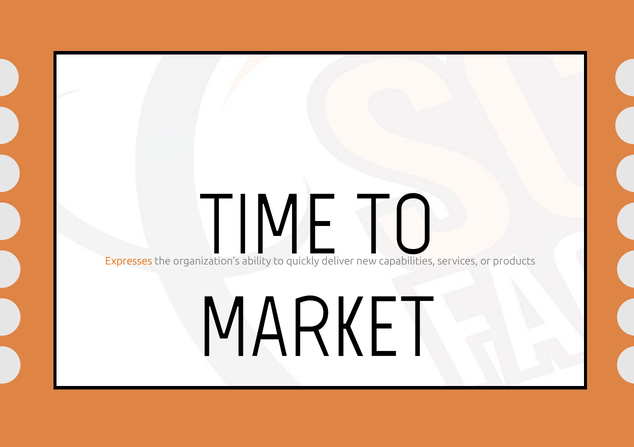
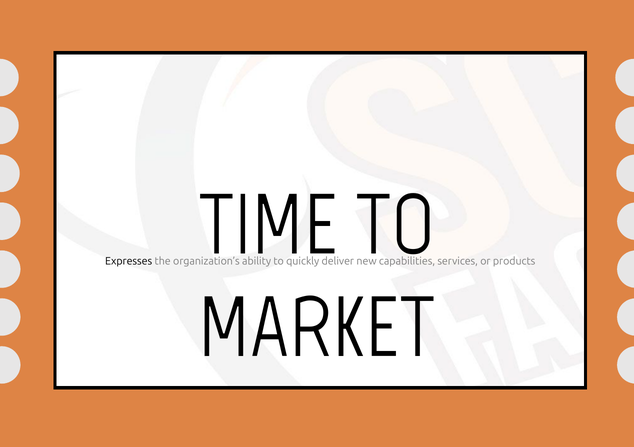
Expresses colour: orange -> black
